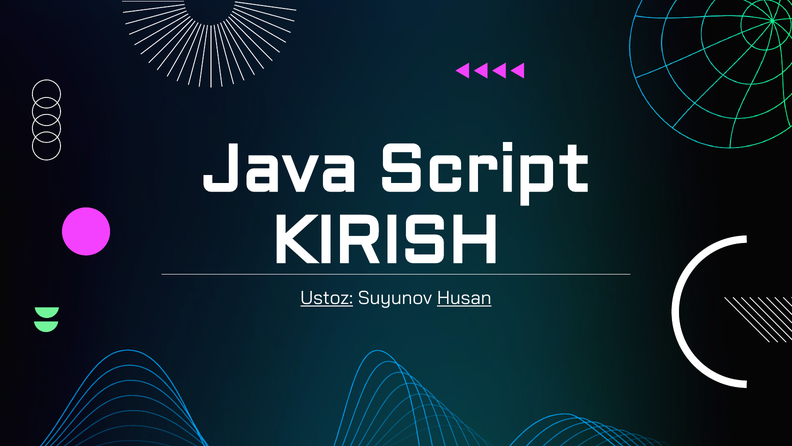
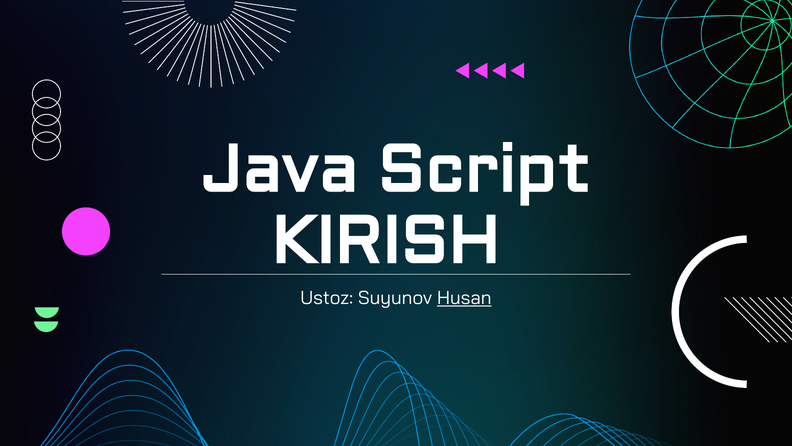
Ustoz underline: present -> none
